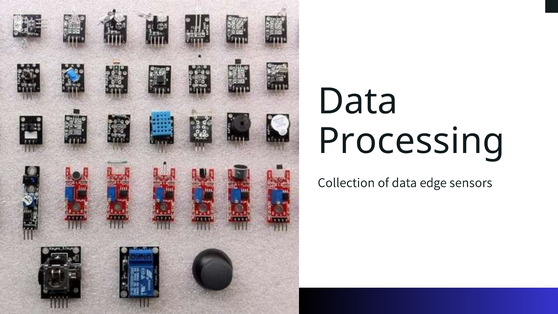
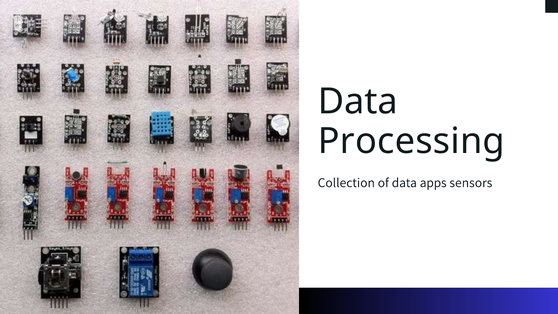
edge: edge -> apps
